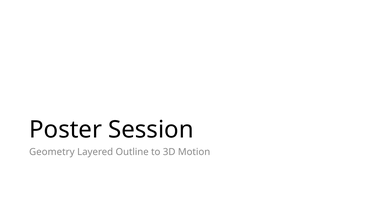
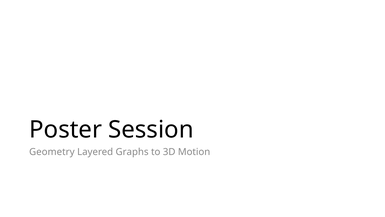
Outline: Outline -> Graphs
